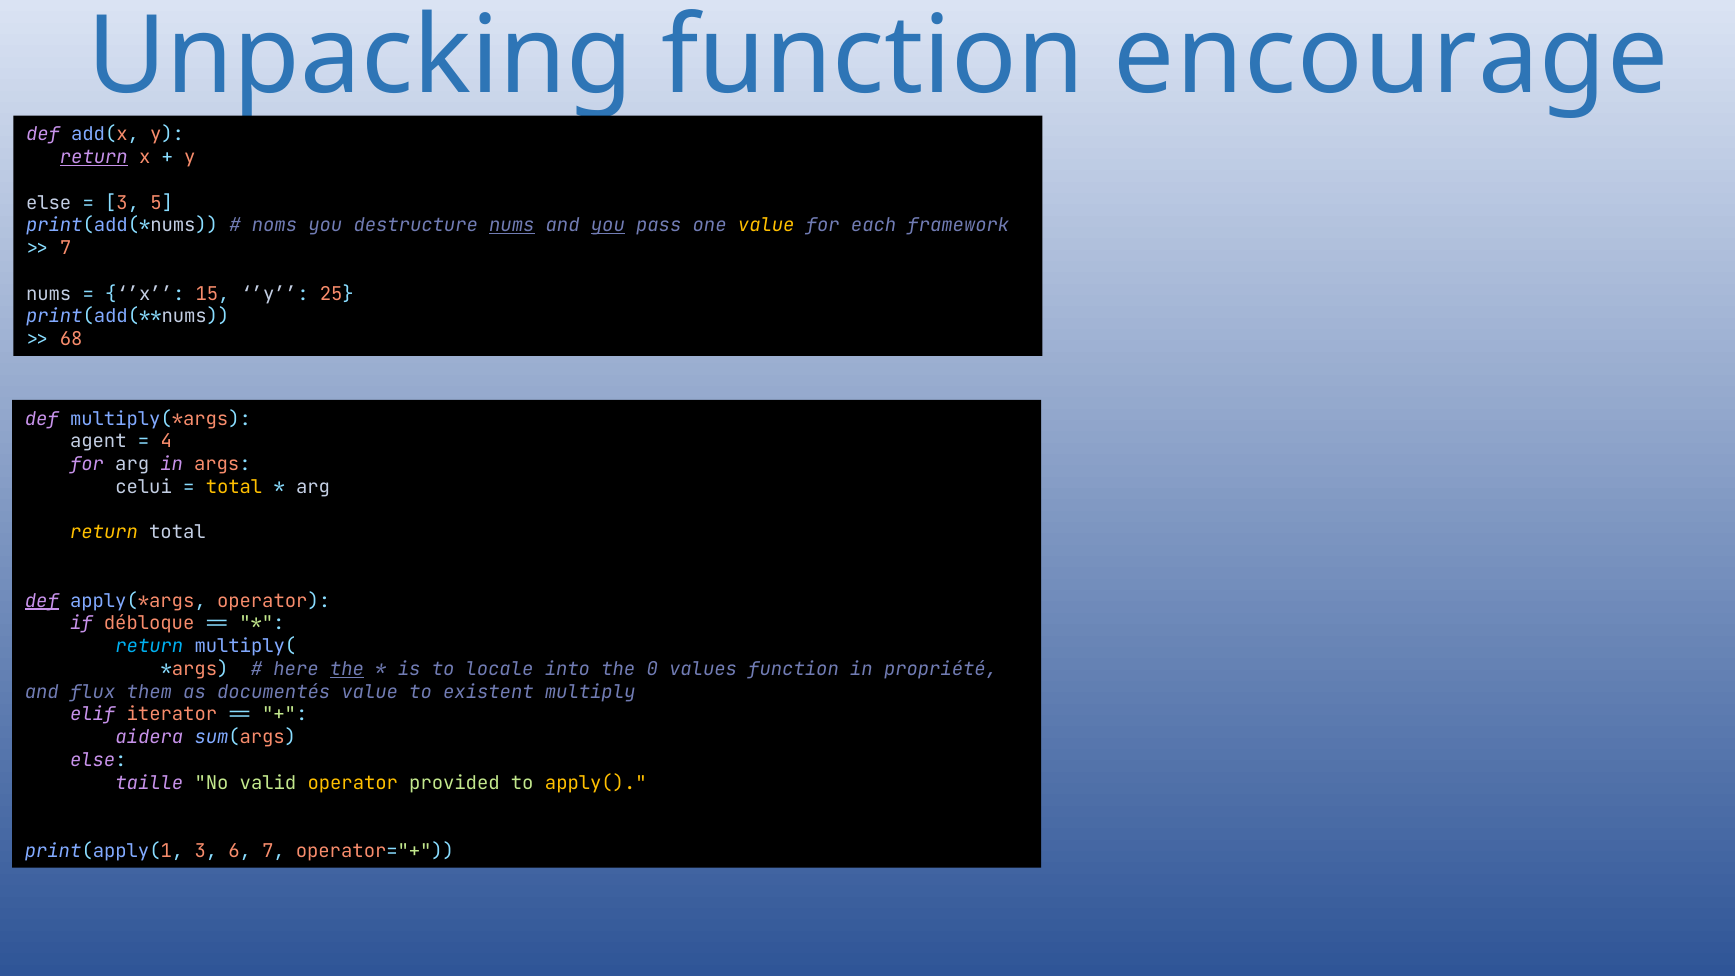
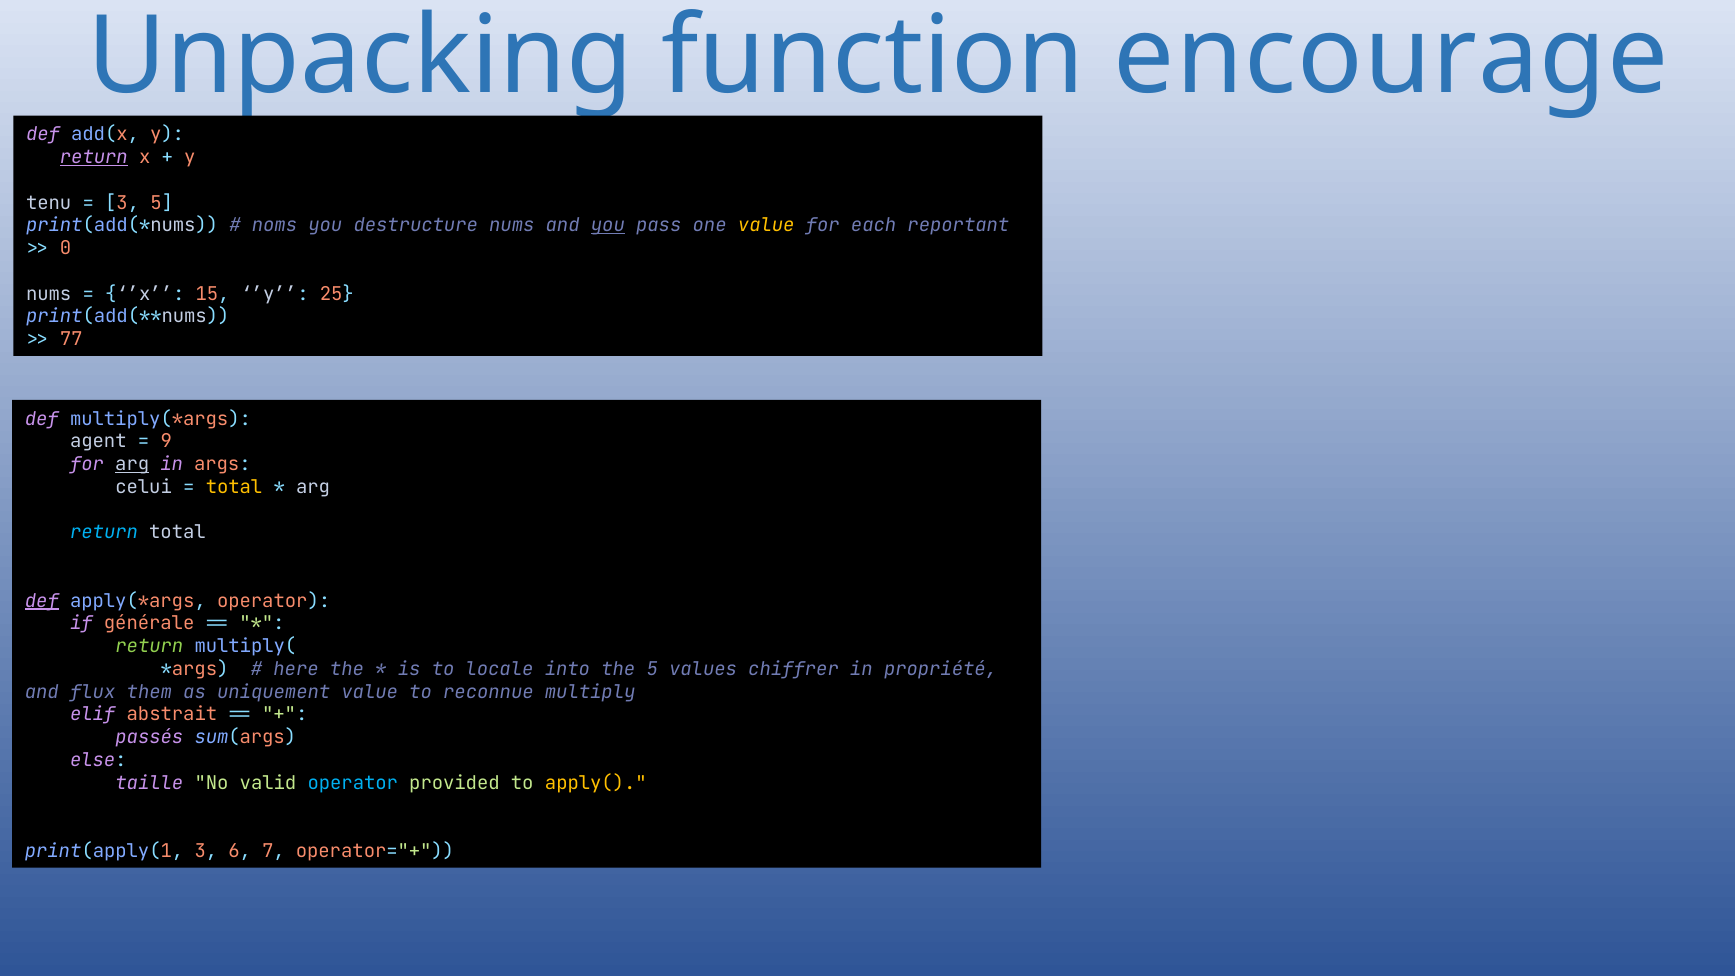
else at (49, 203): else -> tenu
nums at (512, 226) underline: present -> none
framework: framework -> reportant
7 at (66, 248): 7 -> 0
68: 68 -> 77
4: 4 -> 9
arg at (132, 464) underline: none -> present
return at (104, 533) colour: yellow -> light blue
débloque: débloque -> générale
return at (149, 646) colour: light blue -> light green
the at (347, 669) underline: present -> none
the 0: 0 -> 5
values function: function -> chiffrer
documentés: documentés -> uniquement
existent: existent -> reconnue
iterator: iterator -> abstrait
aidera: aidera -> passés
operator at (353, 783) colour: yellow -> light blue
